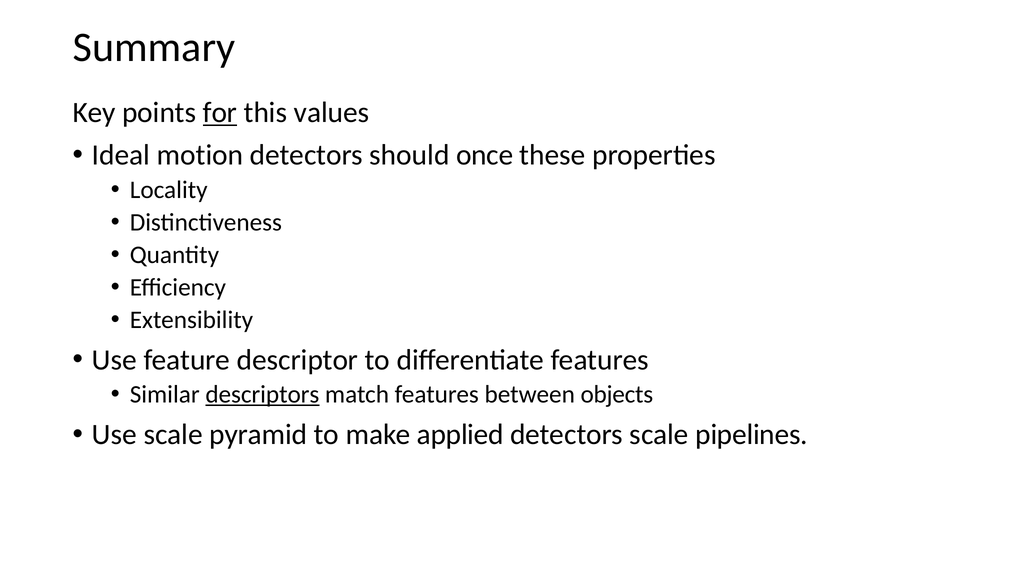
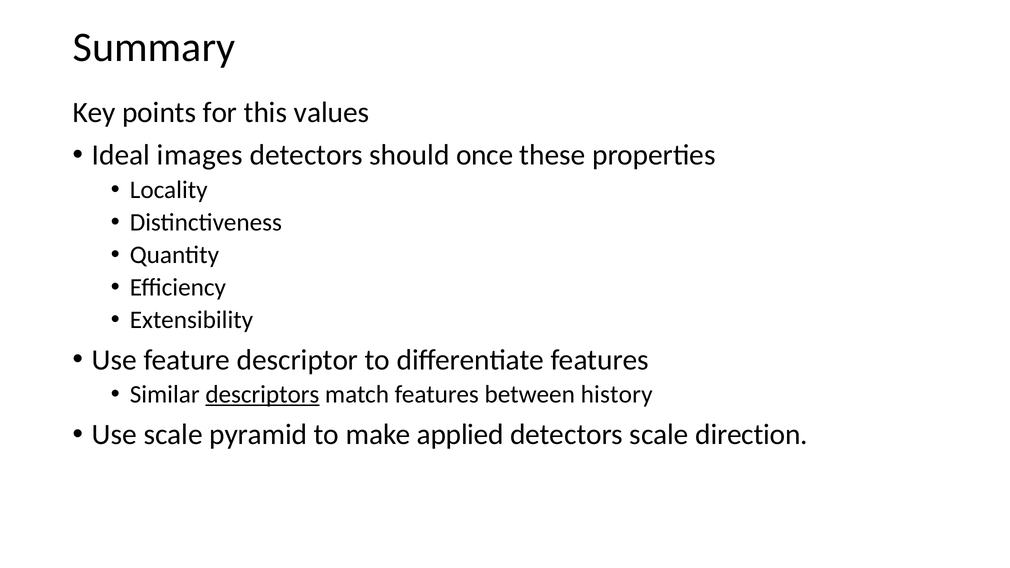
for underline: present -> none
motion: motion -> images
objects: objects -> history
pipelines: pipelines -> direction
